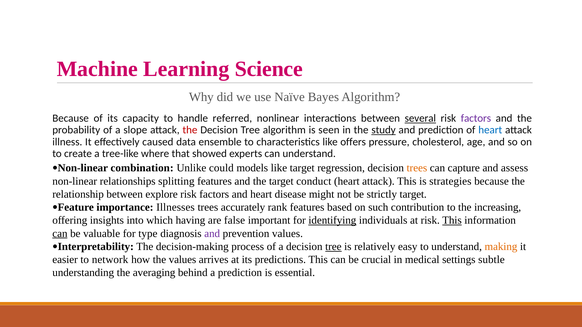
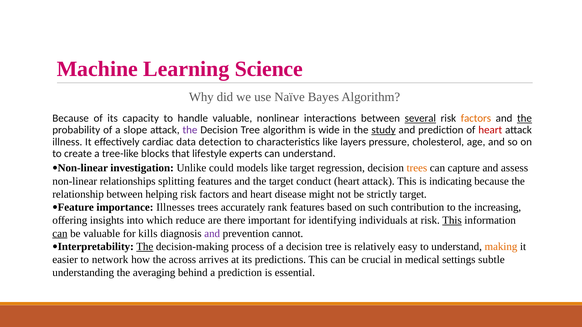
handle referred: referred -> valuable
factors at (476, 118) colour: purple -> orange
the at (525, 118) underline: none -> present
the at (190, 130) colour: red -> purple
seen: seen -> wide
heart at (490, 130) colour: blue -> red
caused: caused -> cardiac
ensemble: ensemble -> detection
offers: offers -> layers
where: where -> blocks
showed: showed -> lifestyle
combination: combination -> investigation
strategies: strategies -> indicating
explore: explore -> helping
having: having -> reduce
false: false -> there
identifying underline: present -> none
type: type -> kills
prevention values: values -> cannot
The at (145, 247) underline: none -> present
tree at (333, 247) underline: present -> none
the values: values -> across
